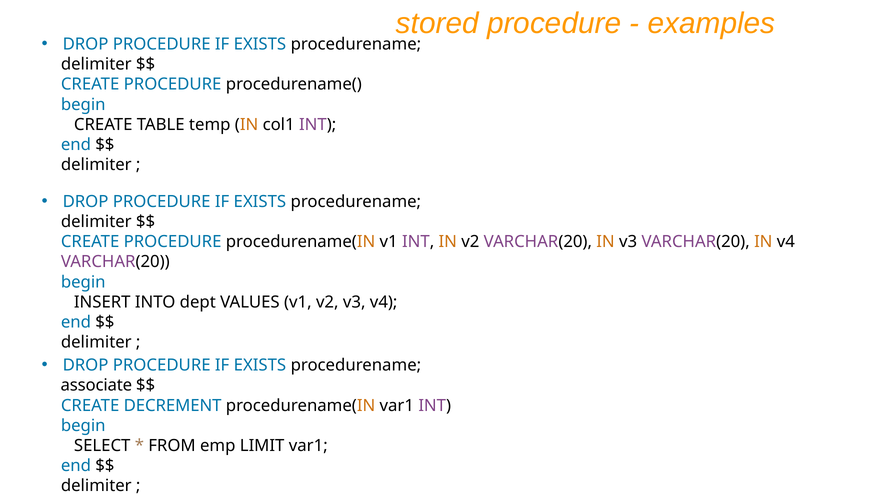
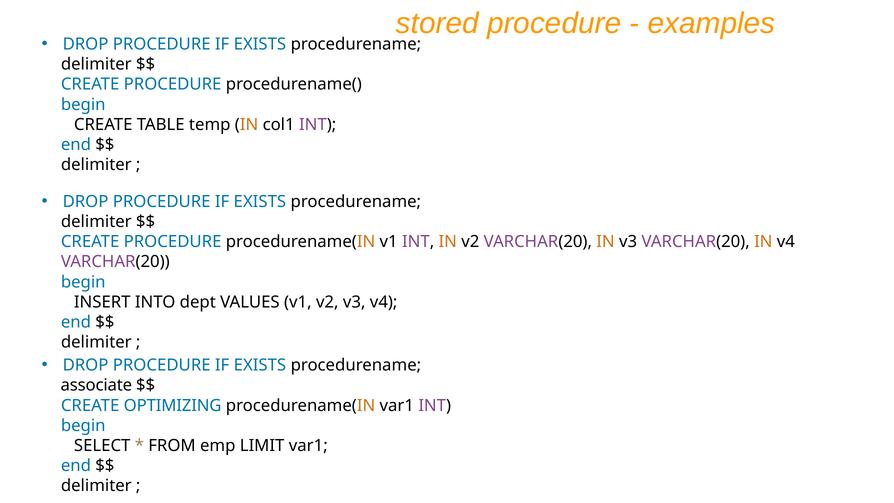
DECREMENT: DECREMENT -> OPTIMIZING
